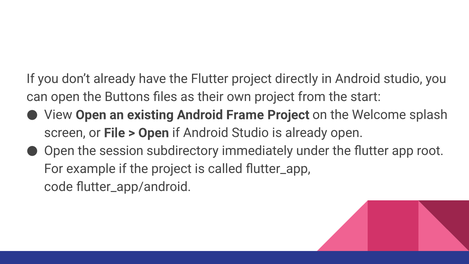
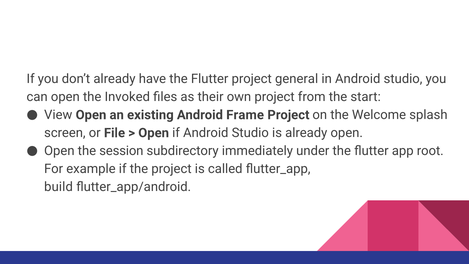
directly: directly -> general
Buttons: Buttons -> Invoked
code: code -> build
